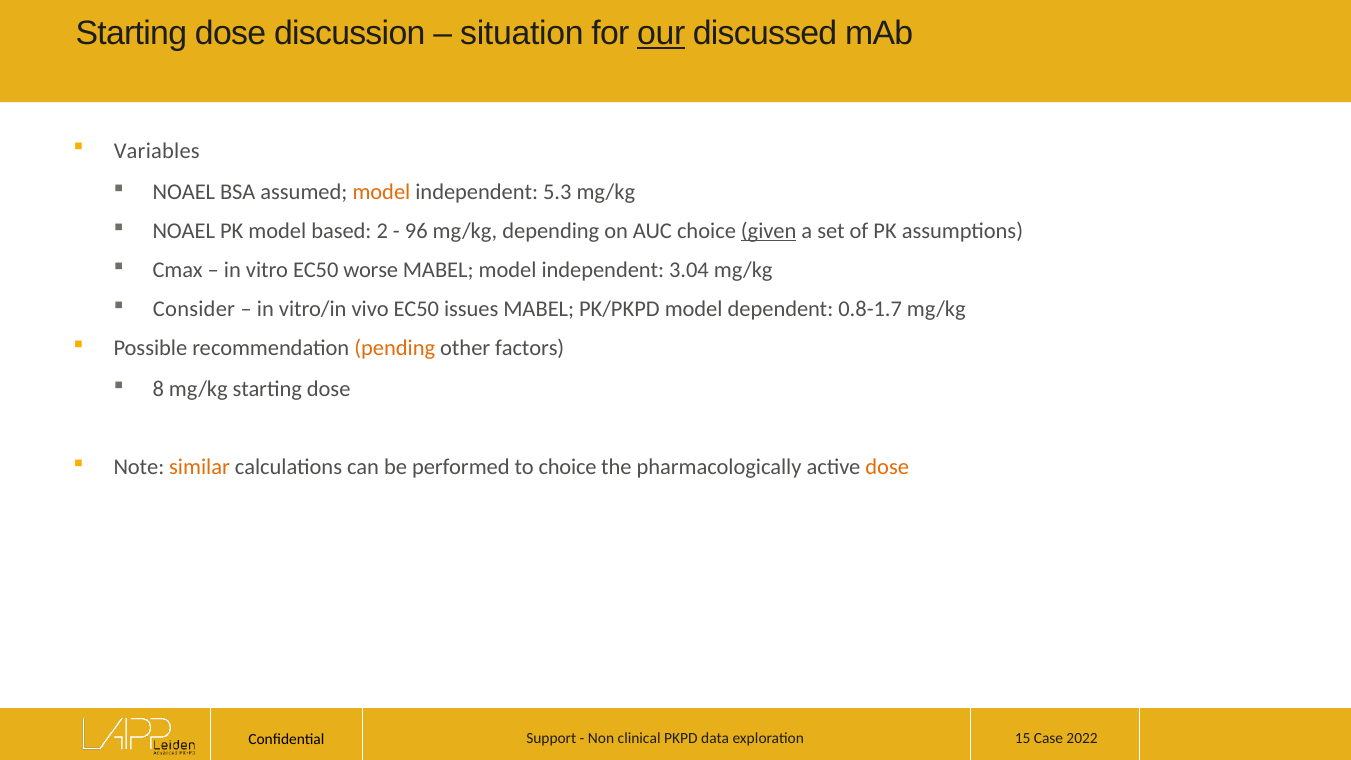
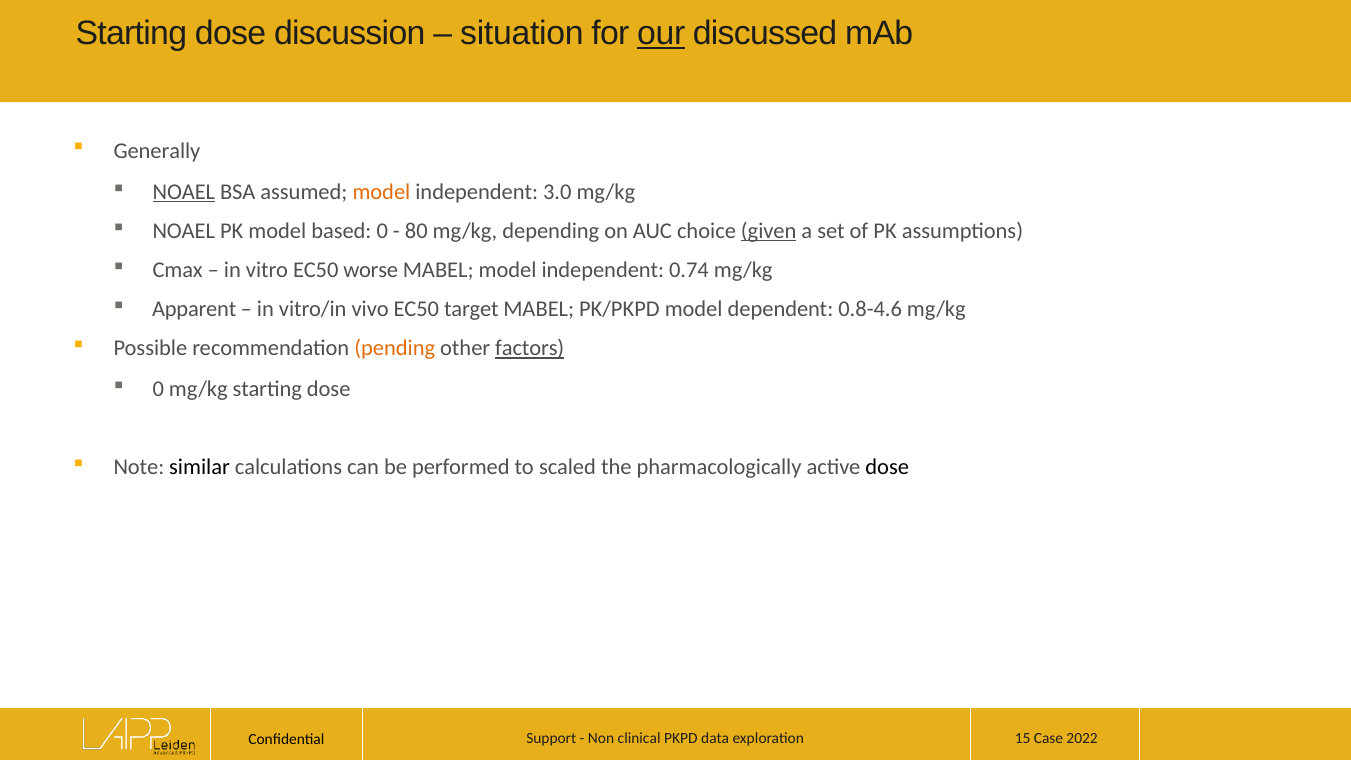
Variables: Variables -> Generally
NOAEL at (184, 192) underline: none -> present
5.3: 5.3 -> 3.0
based 2: 2 -> 0
96: 96 -> 80
3.04: 3.04 -> 0.74
Consider: Consider -> Apparent
issues: issues -> target
0.8-1.7: 0.8-1.7 -> 0.8-4.6
factors underline: none -> present
8 at (158, 389): 8 -> 0
similar colour: orange -> black
to choice: choice -> scaled
dose at (887, 467) colour: orange -> black
